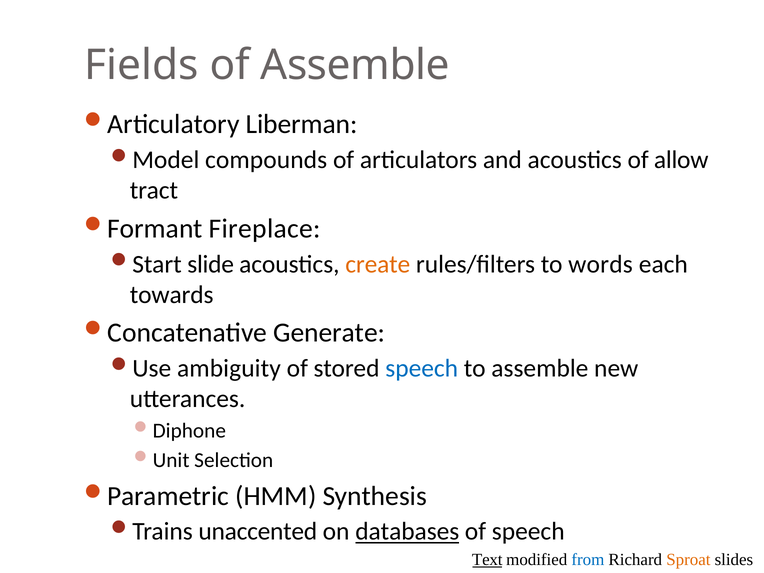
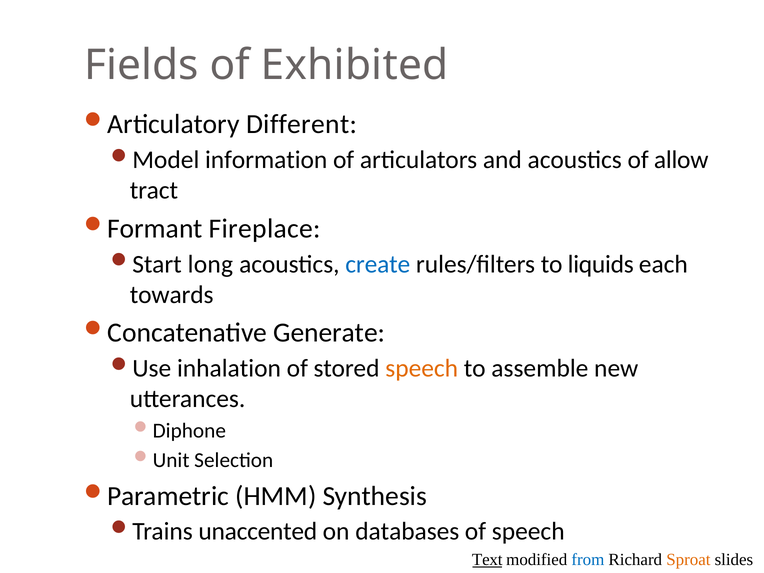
of Assemble: Assemble -> Exhibited
Liberman: Liberman -> Different
compounds: compounds -> information
slide: slide -> long
create colour: orange -> blue
words: words -> liquids
ambiguity: ambiguity -> inhalation
speech at (422, 368) colour: blue -> orange
databases underline: present -> none
